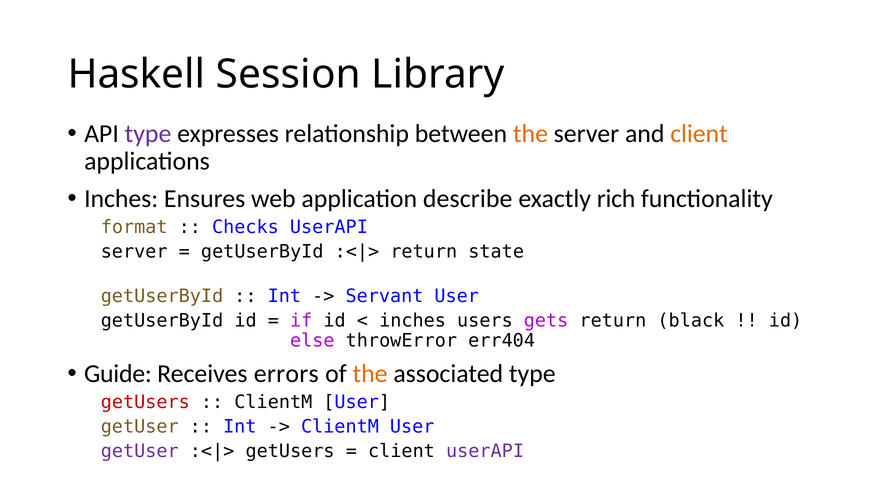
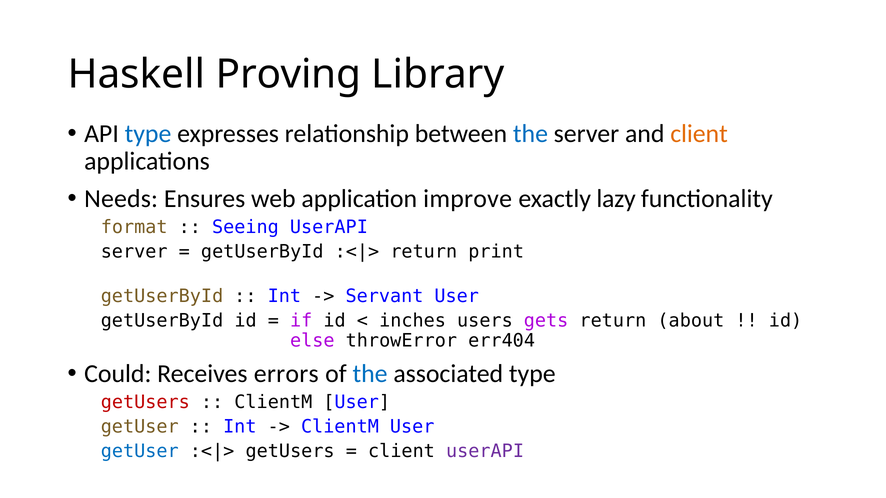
Session: Session -> Proving
type at (148, 134) colour: purple -> blue
the at (530, 134) colour: orange -> blue
Inches at (121, 199): Inches -> Needs
describe: describe -> improve
rich: rich -> lazy
Checks: Checks -> Seeing
state: state -> print
black: black -> about
Guide: Guide -> Could
the at (370, 374) colour: orange -> blue
getUser at (140, 451) colour: purple -> blue
